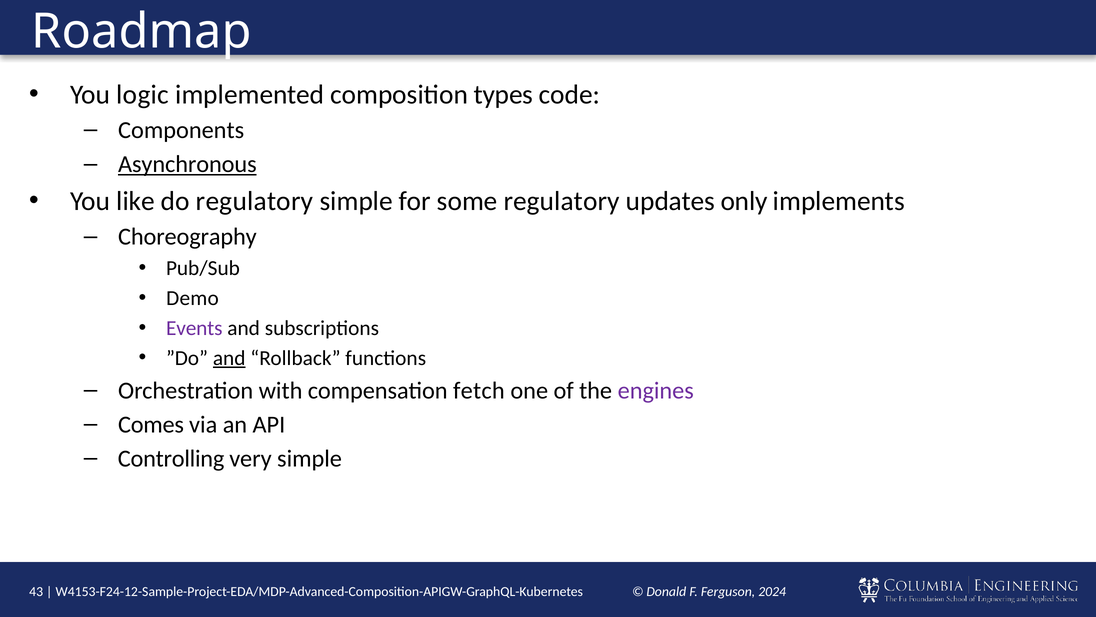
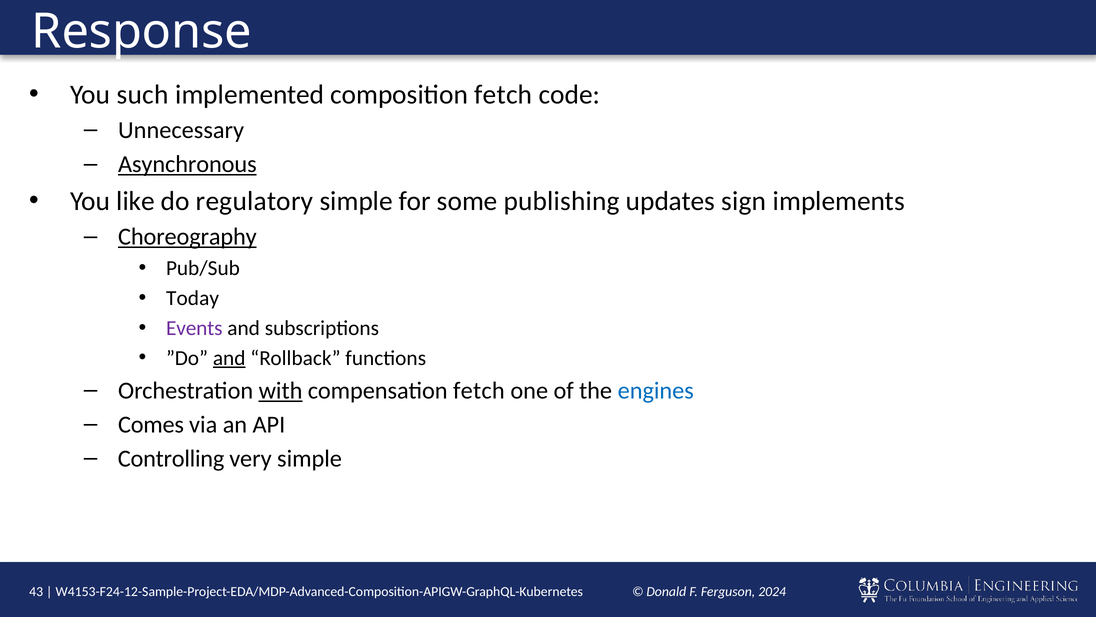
Roadmap: Roadmap -> Response
logic: logic -> such
composition types: types -> fetch
Components: Components -> Unnecessary
some regulatory: regulatory -> publishing
only: only -> sign
Choreography underline: none -> present
Demo: Demo -> Today
with underline: none -> present
engines colour: purple -> blue
